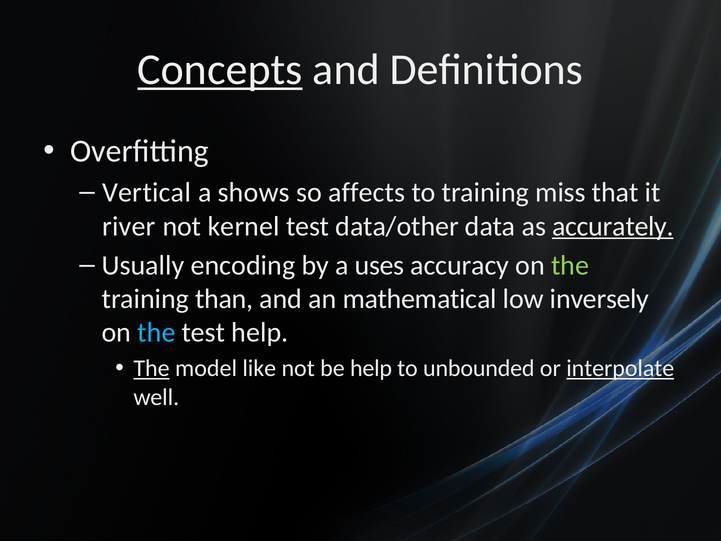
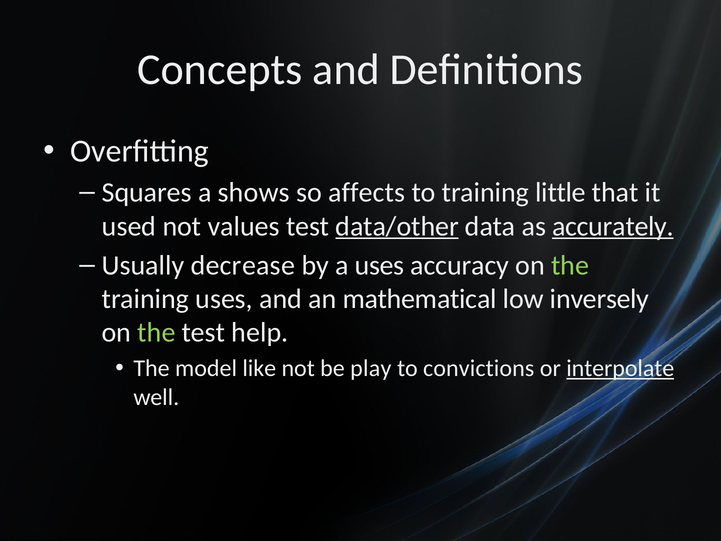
Concepts underline: present -> none
Vertical: Vertical -> Squares
miss: miss -> little
river: river -> used
kernel: kernel -> values
data/other underline: none -> present
encoding: encoding -> decrease
training than: than -> uses
the at (157, 333) colour: light blue -> light green
The at (152, 368) underline: present -> none
be help: help -> play
unbounded: unbounded -> convictions
